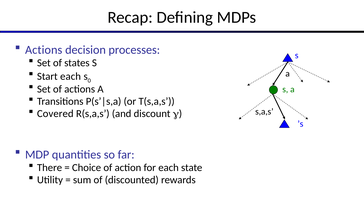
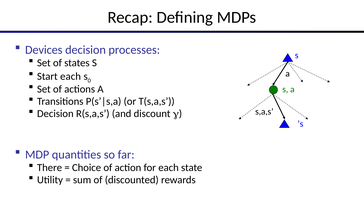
Actions at (44, 50): Actions -> Devices
Covered at (55, 114): Covered -> Decision
